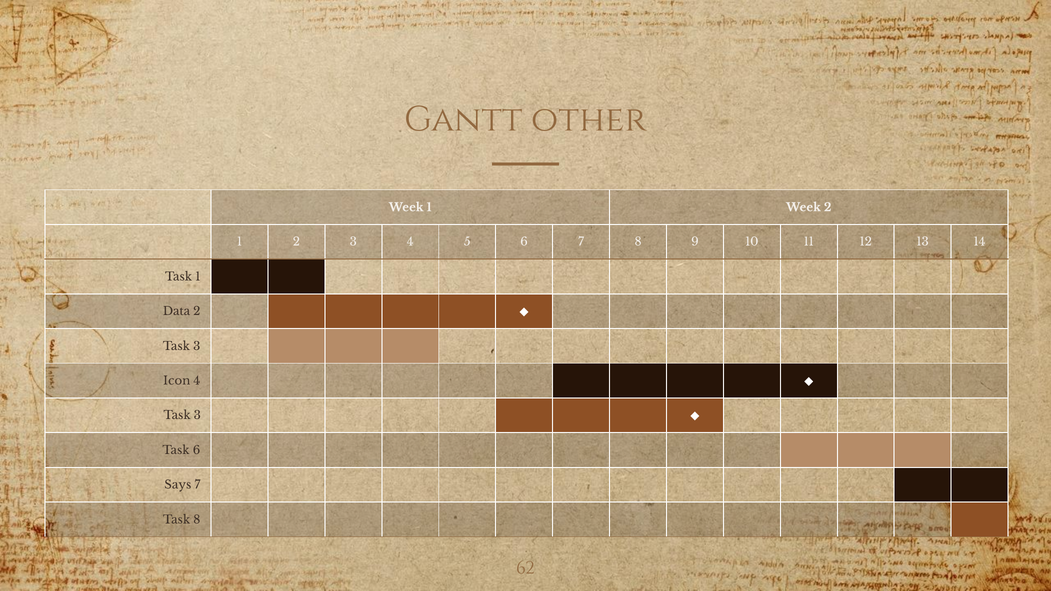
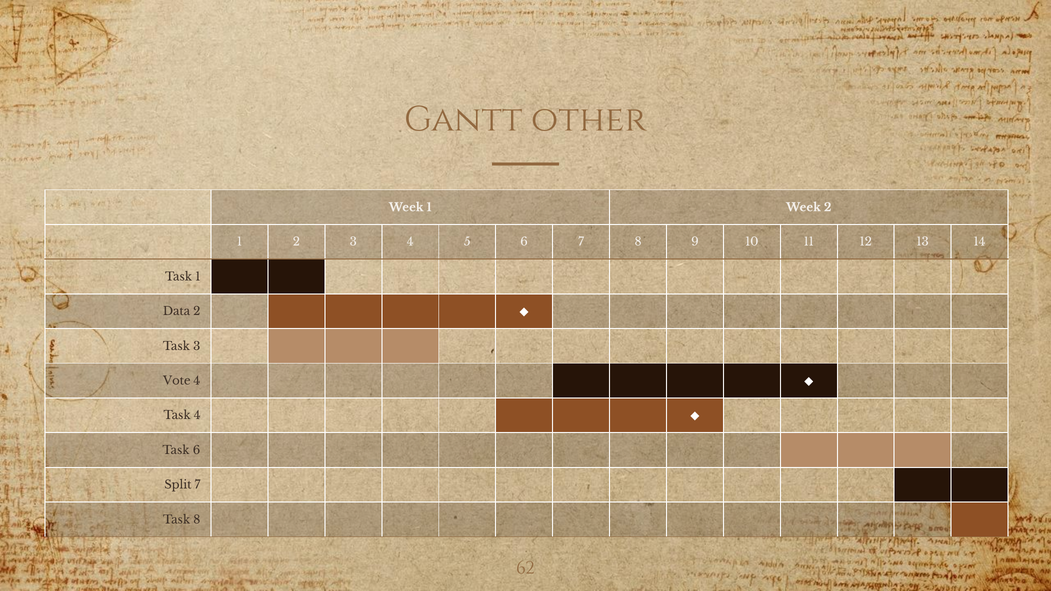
Icon: Icon -> Vote
3 at (197, 416): 3 -> 4
Says: Says -> Split
